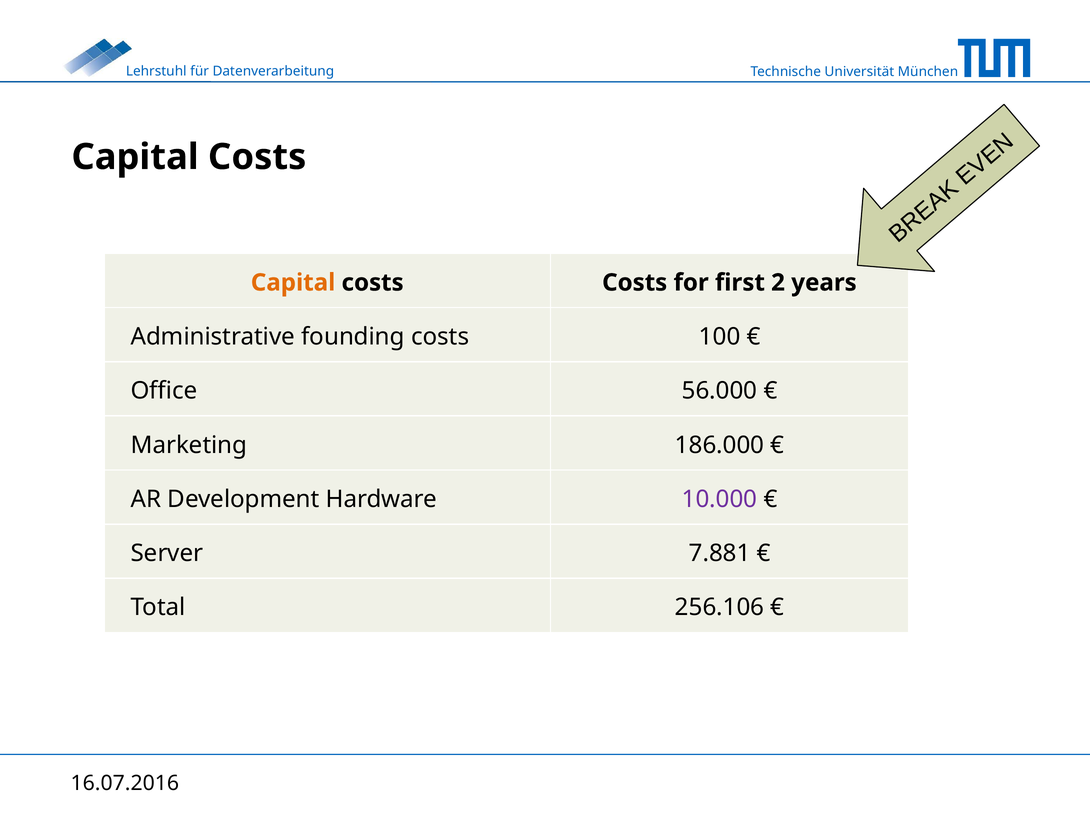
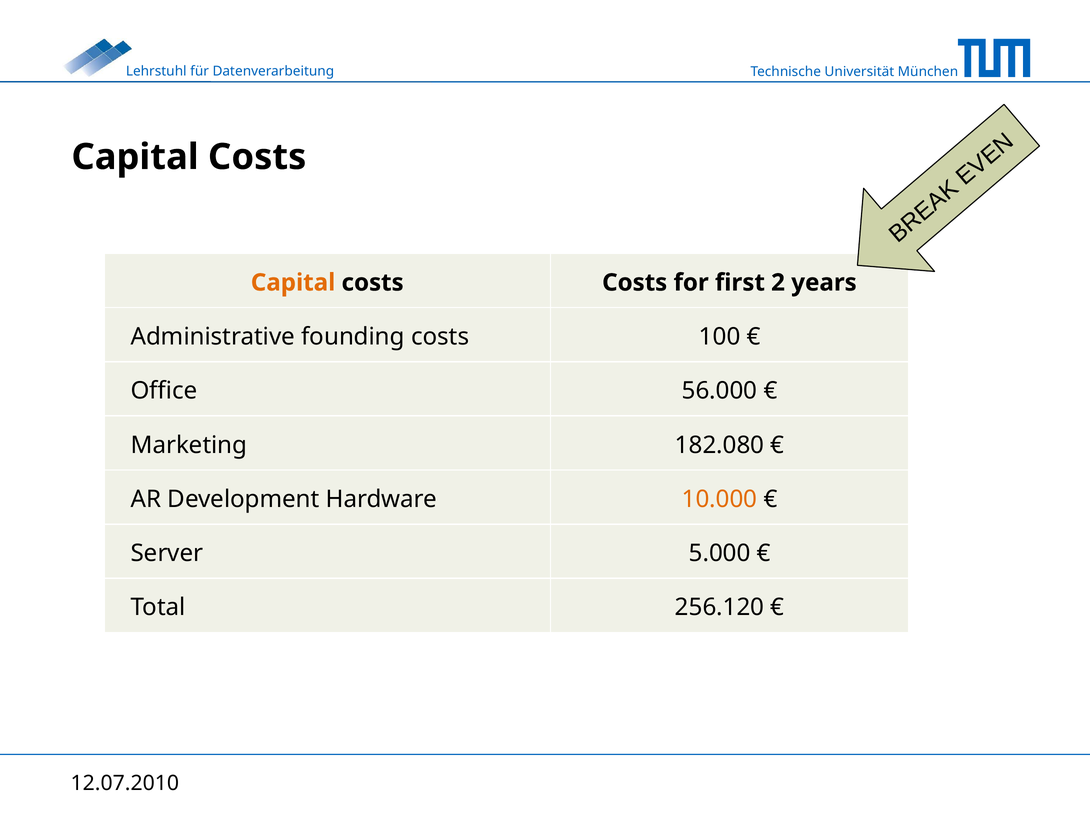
186.000: 186.000 -> 182.080
10.000 colour: purple -> orange
7.881: 7.881 -> 5.000
256.106: 256.106 -> 256.120
16.07.2016: 16.07.2016 -> 12.07.2010
